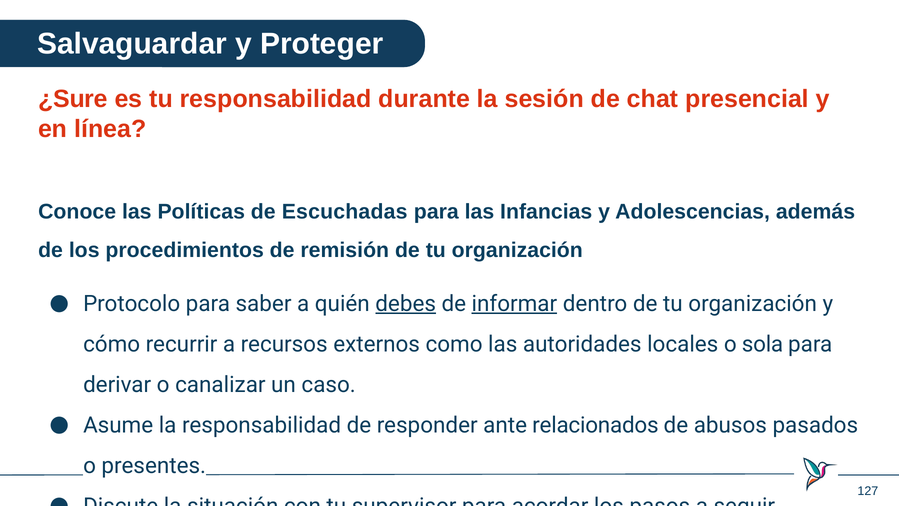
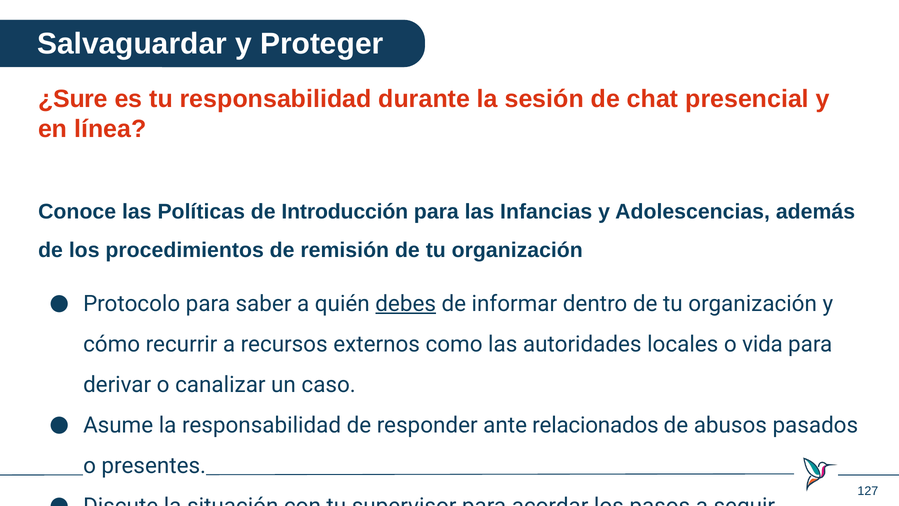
Escuchadas: Escuchadas -> Introducción
informar underline: present -> none
locales o sola: sola -> vida
